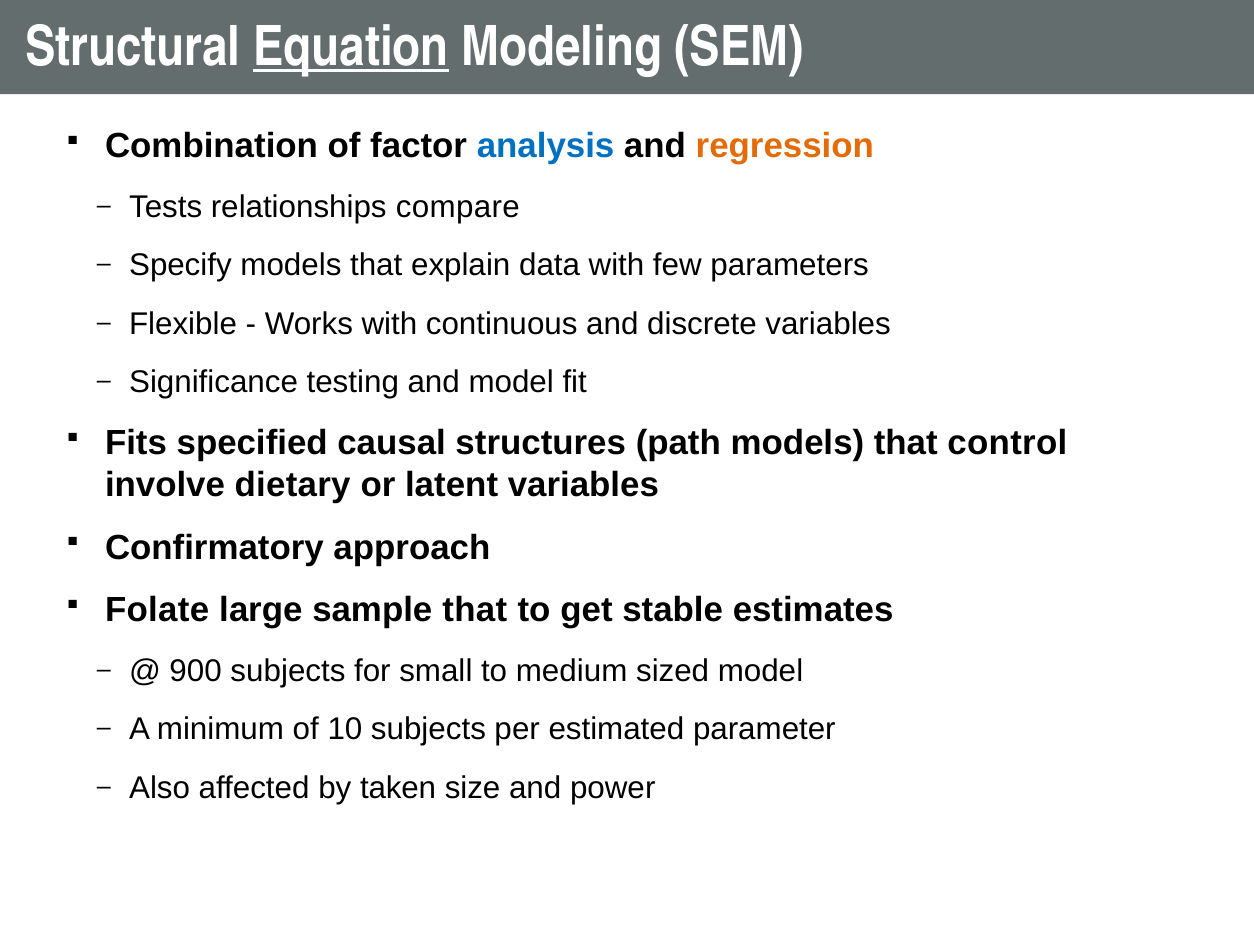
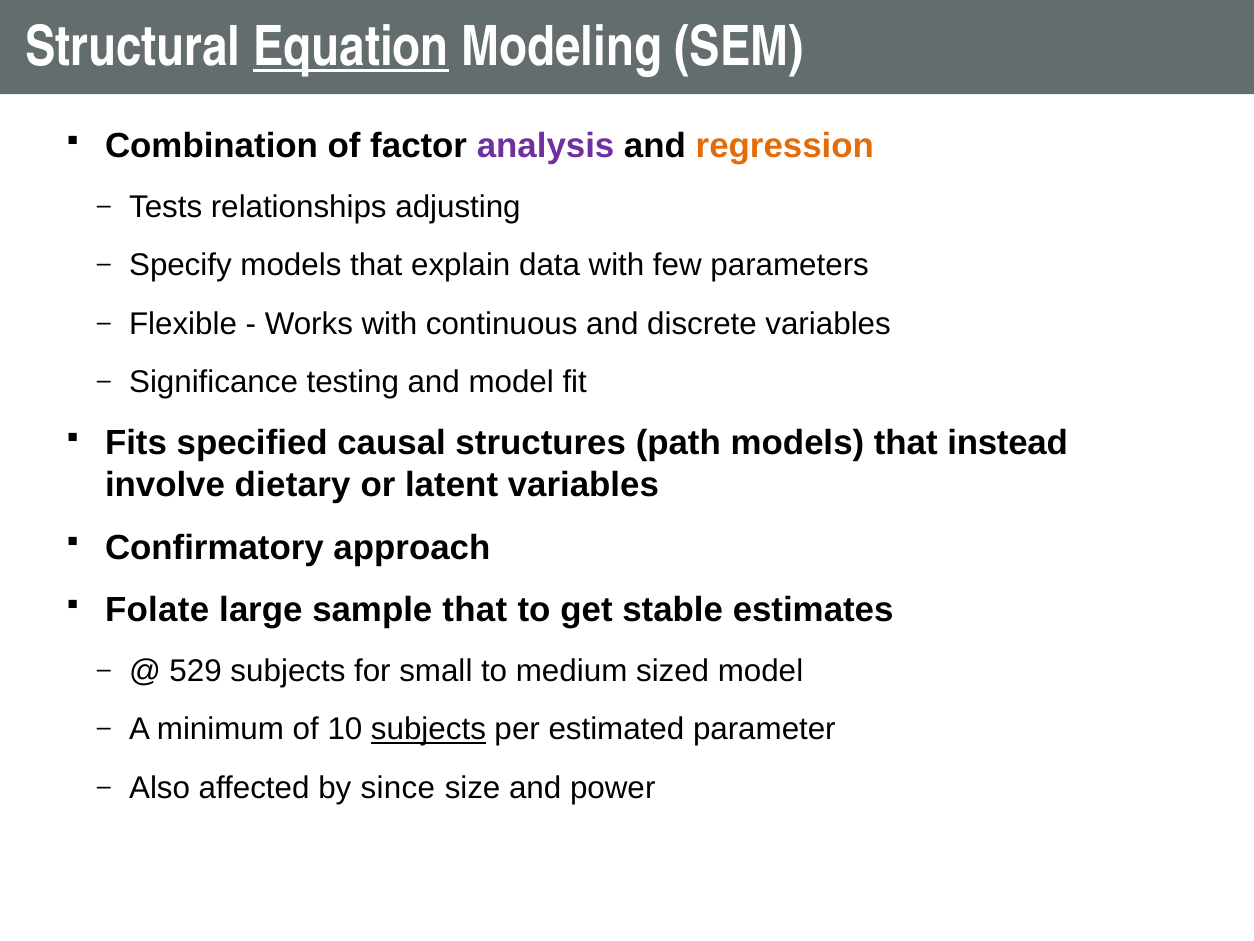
analysis colour: blue -> purple
compare: compare -> adjusting
control: control -> instead
900: 900 -> 529
subjects at (428, 729) underline: none -> present
taken: taken -> since
